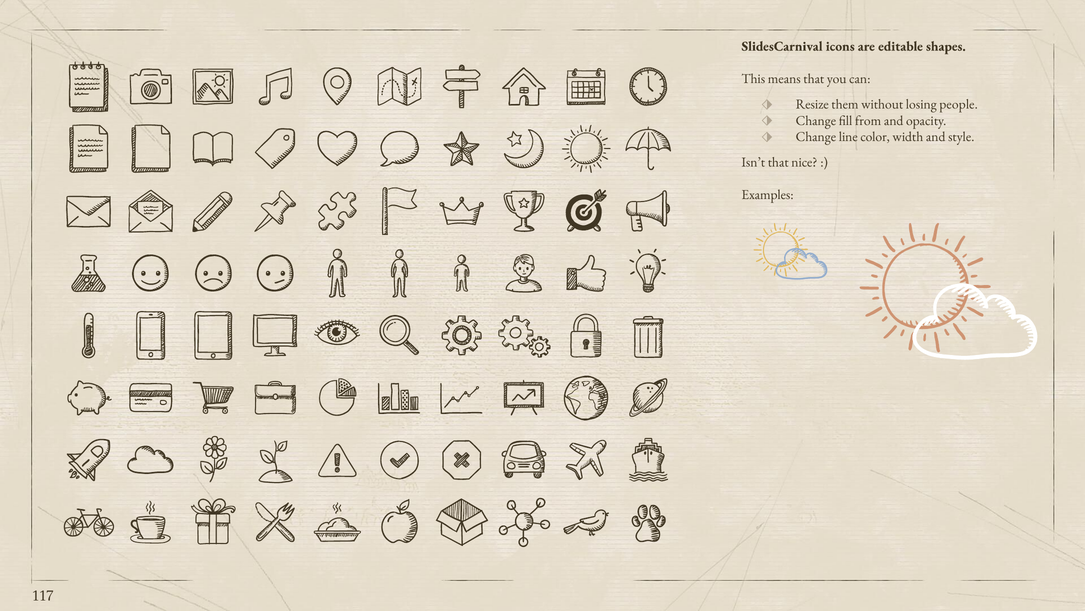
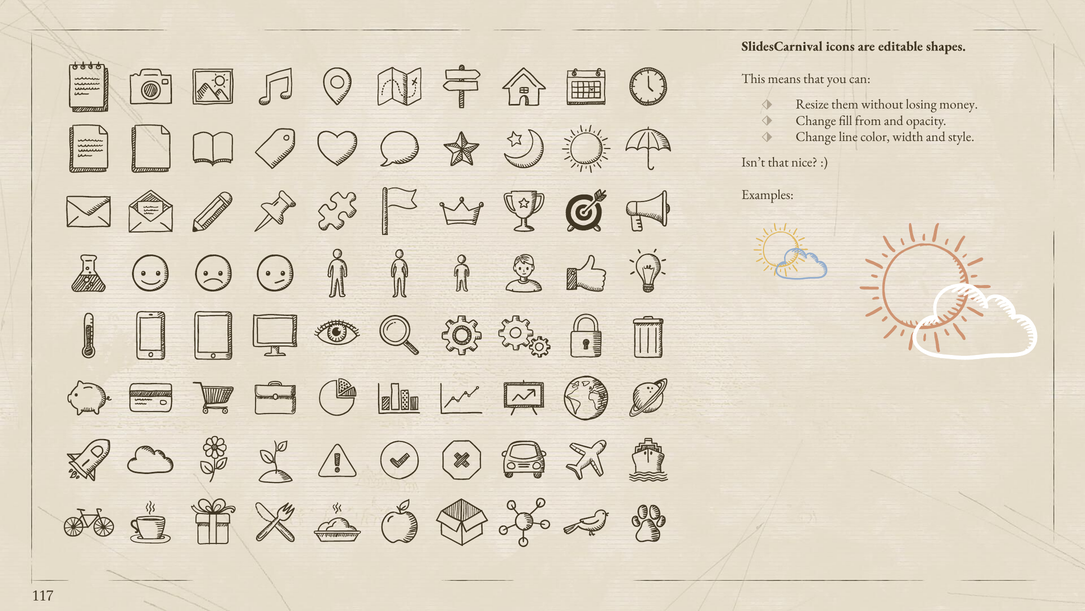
people: people -> money
